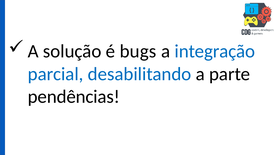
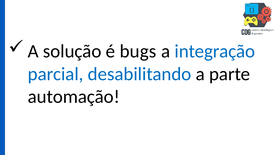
pendências: pendências -> automação
